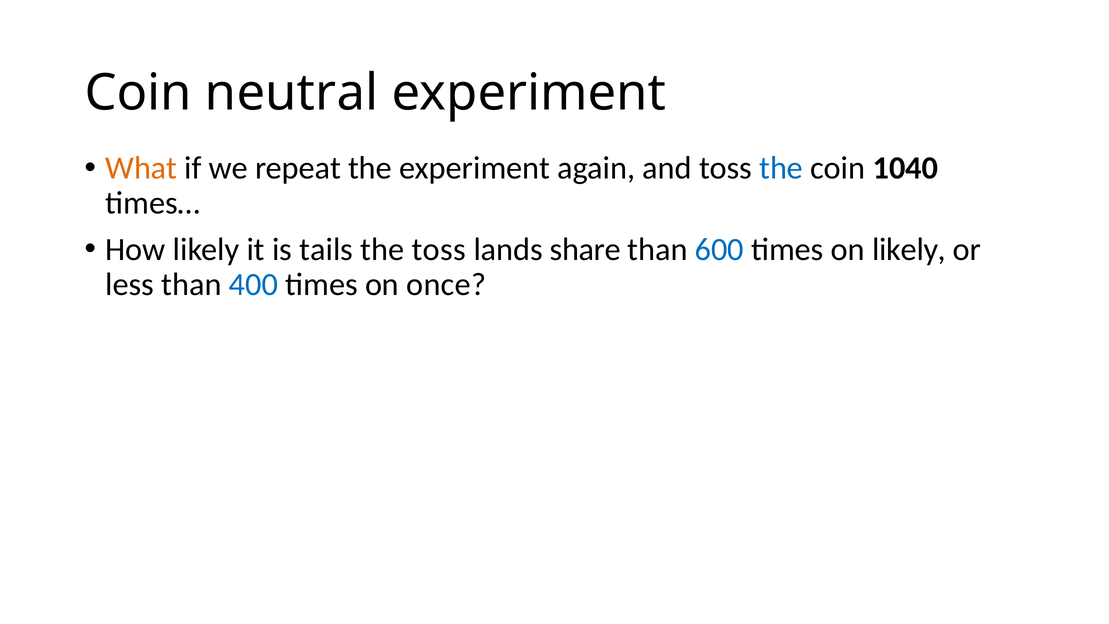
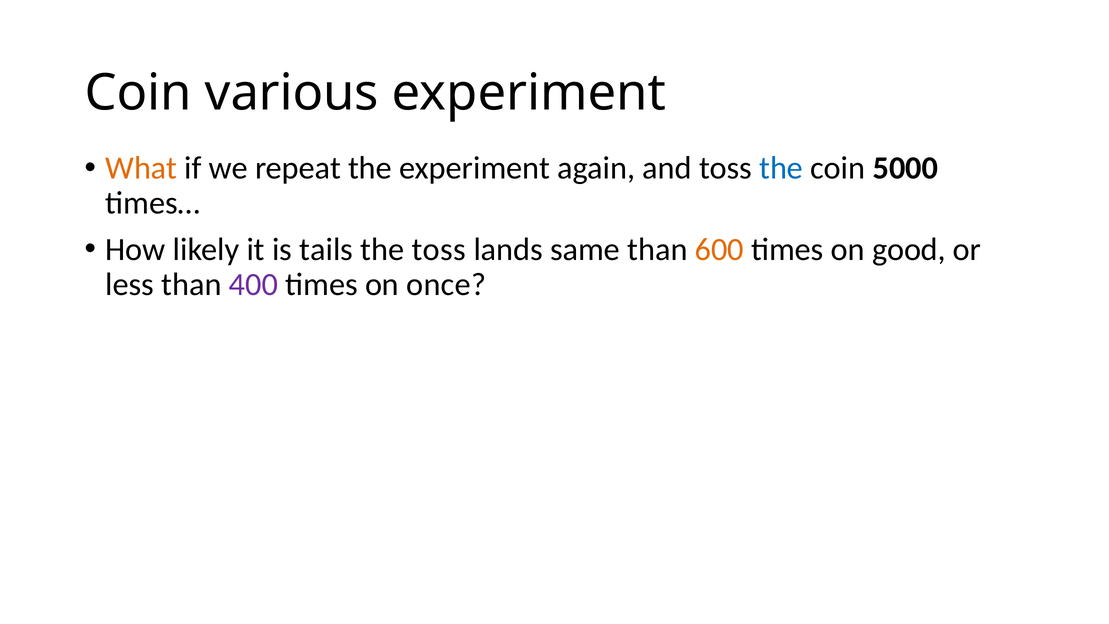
neutral: neutral -> various
1040: 1040 -> 5000
share: share -> same
600 colour: blue -> orange
on likely: likely -> good
400 colour: blue -> purple
